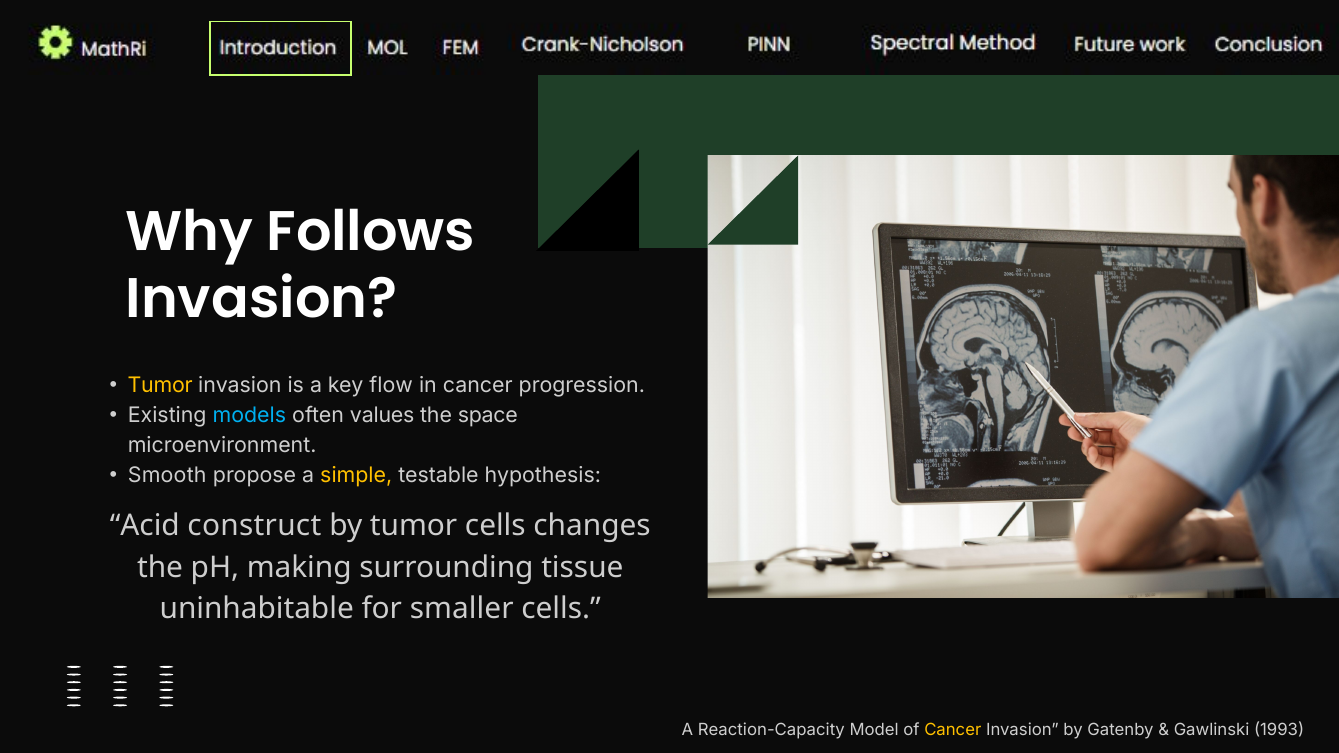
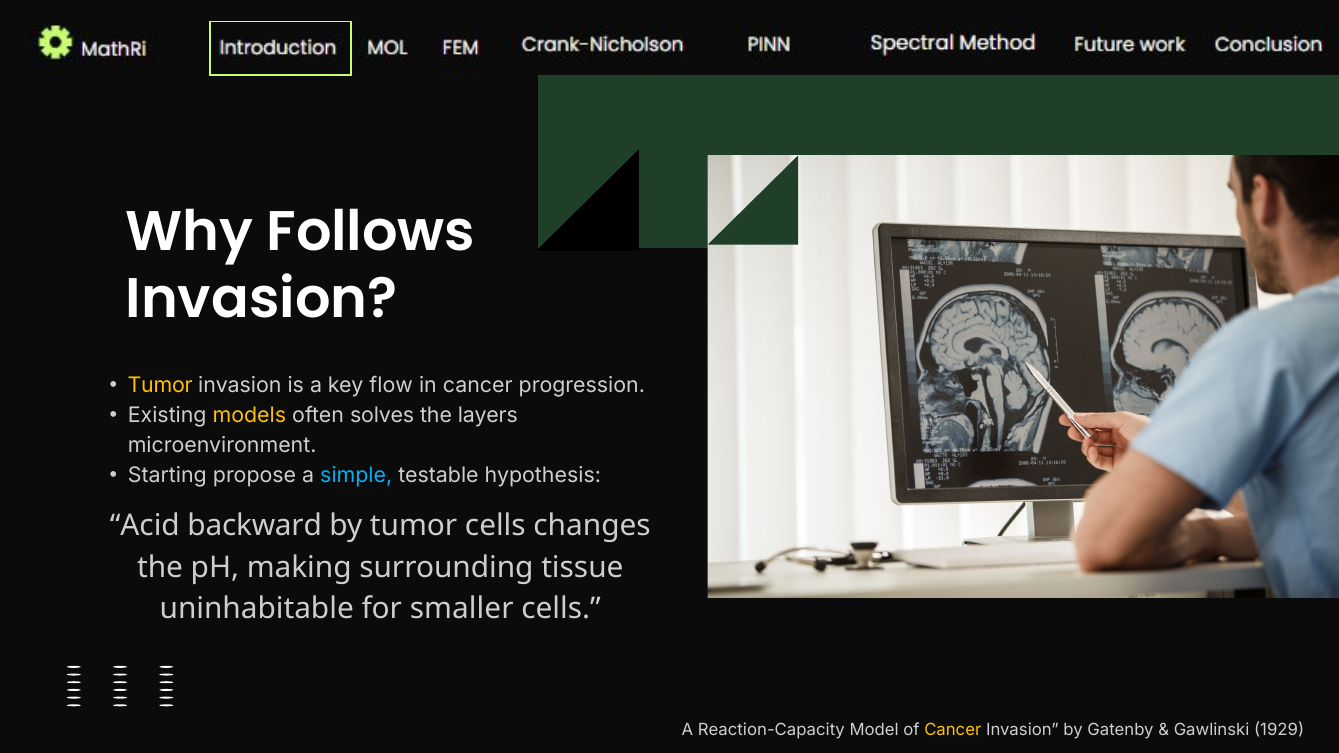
models colour: light blue -> yellow
values: values -> solves
space: space -> layers
Smooth: Smooth -> Starting
simple colour: yellow -> light blue
construct: construct -> backward
1993: 1993 -> 1929
